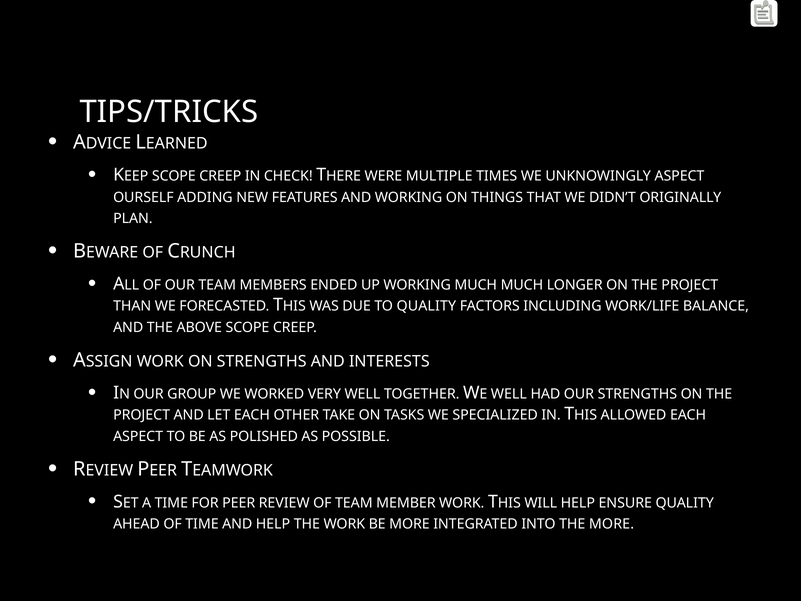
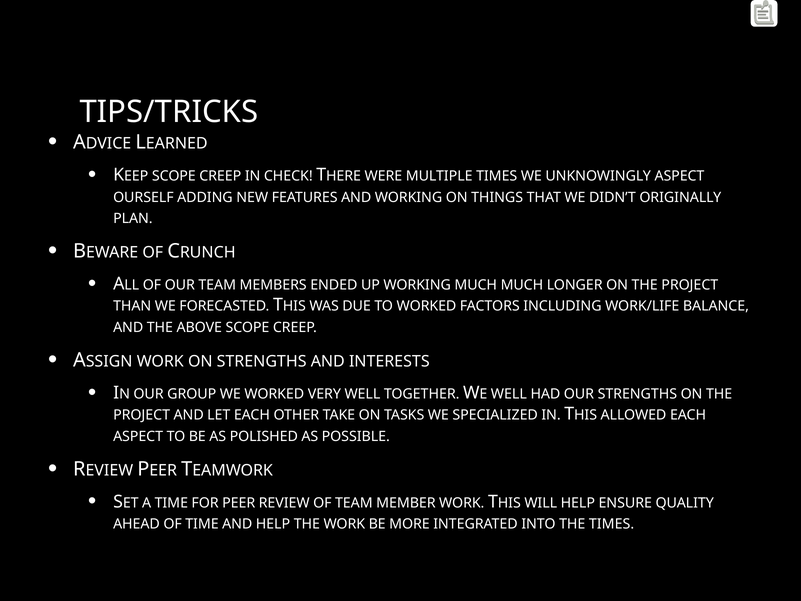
TO QUALITY: QUALITY -> WORKED
THE MORE: MORE -> TIMES
